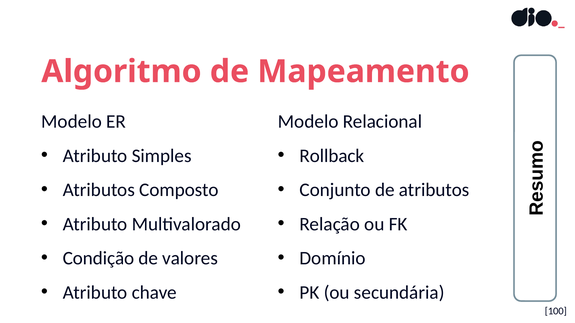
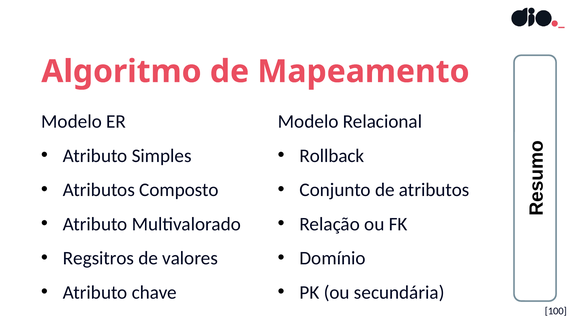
Condição: Condição -> Regsitros
